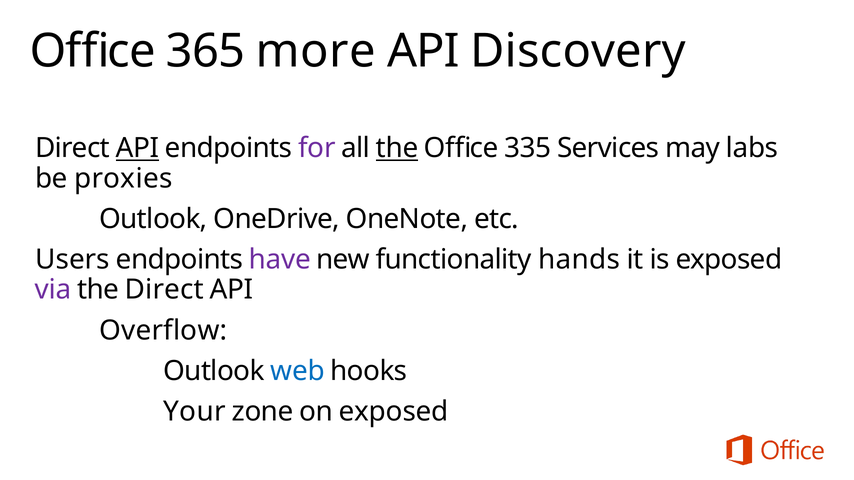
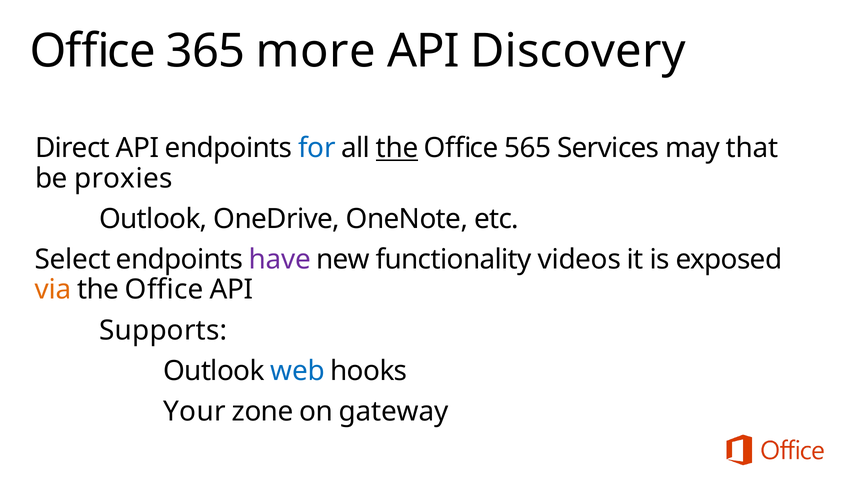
API at (138, 148) underline: present -> none
for colour: purple -> blue
335: 335 -> 565
labs: labs -> that
Users: Users -> Select
hands: hands -> videos
via colour: purple -> orange
Direct at (164, 290): Direct -> Office
Overflow: Overflow -> Supports
on exposed: exposed -> gateway
